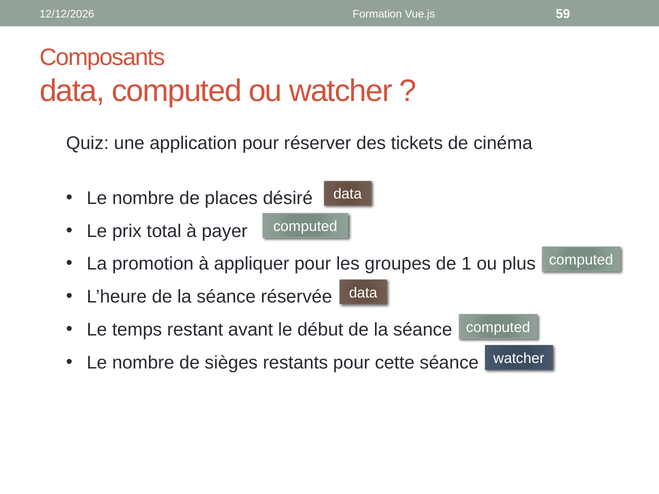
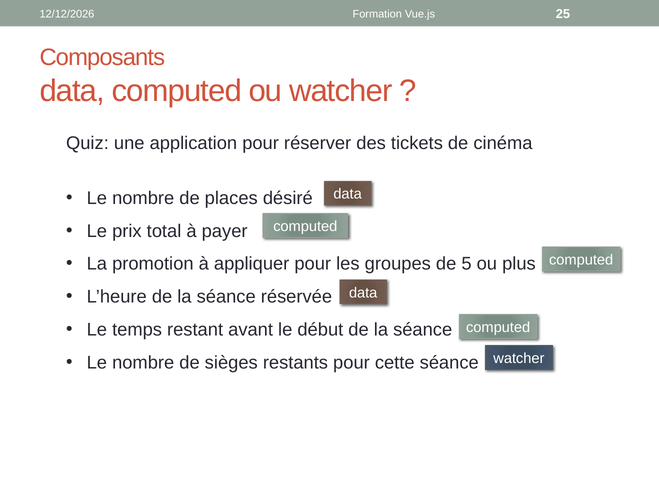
59: 59 -> 25
1: 1 -> 5
